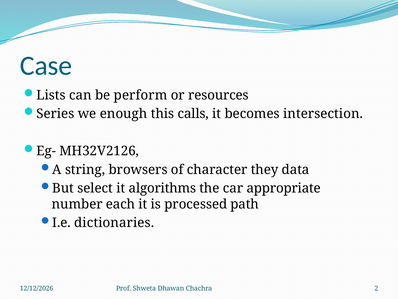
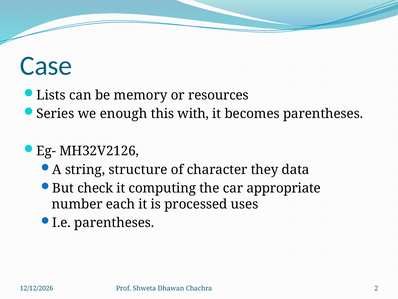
perform: perform -> memory
calls: calls -> with
becomes intersection: intersection -> parentheses
browsers: browsers -> structure
select: select -> check
algorithms: algorithms -> computing
path: path -> uses
I.e dictionaries: dictionaries -> parentheses
